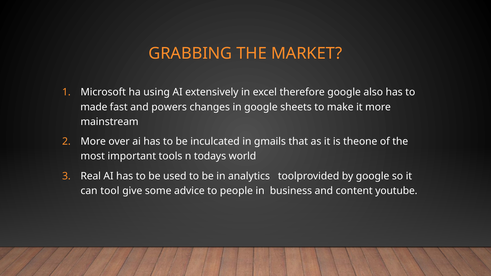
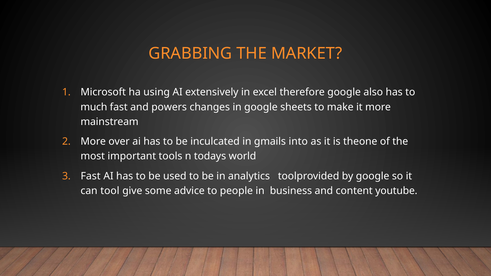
made: made -> much
that: that -> into
Real at (91, 176): Real -> Fast
